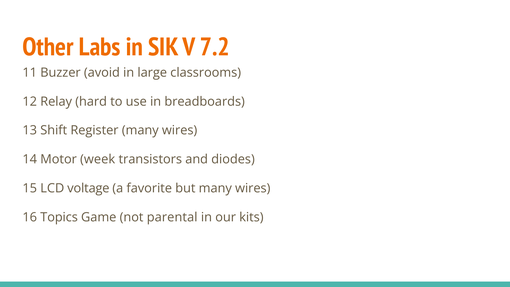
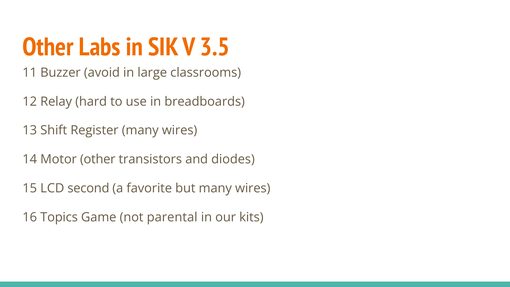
7.2: 7.2 -> 3.5
Motor week: week -> other
voltage: voltage -> second
